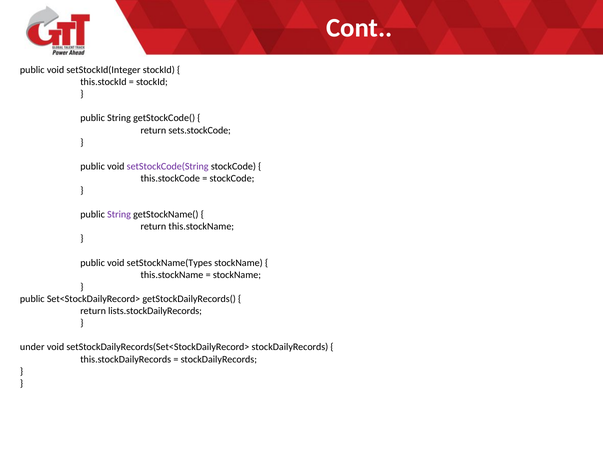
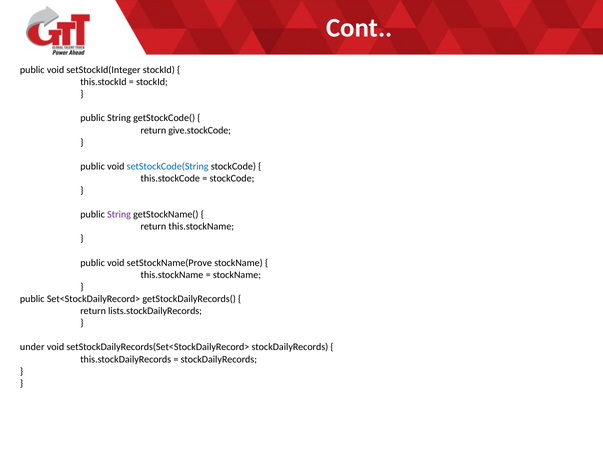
sets.stockCode: sets.stockCode -> give.stockCode
setStockCode(String colour: purple -> blue
setStockName(Types: setStockName(Types -> setStockName(Prove
